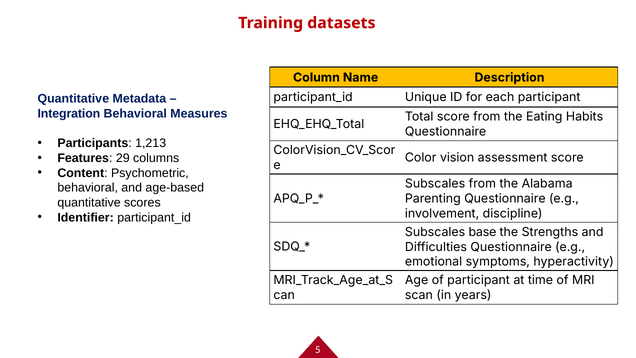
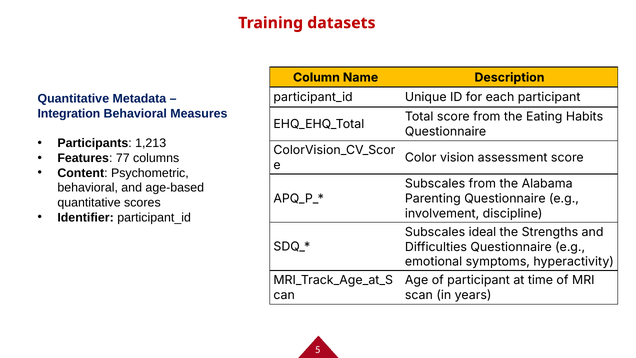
29: 29 -> 77
base: base -> ideal
